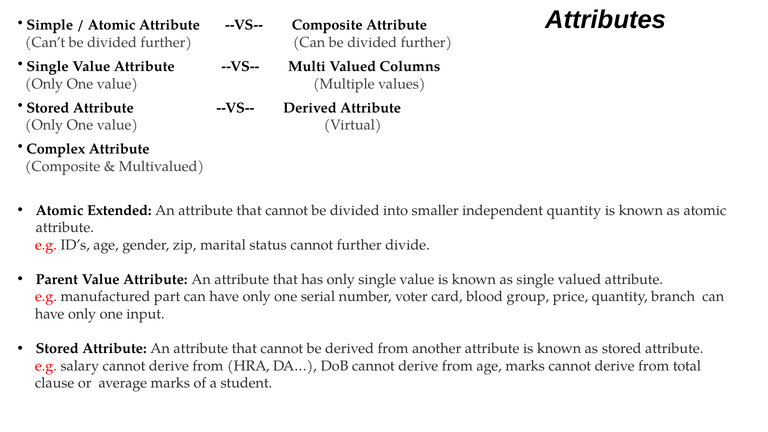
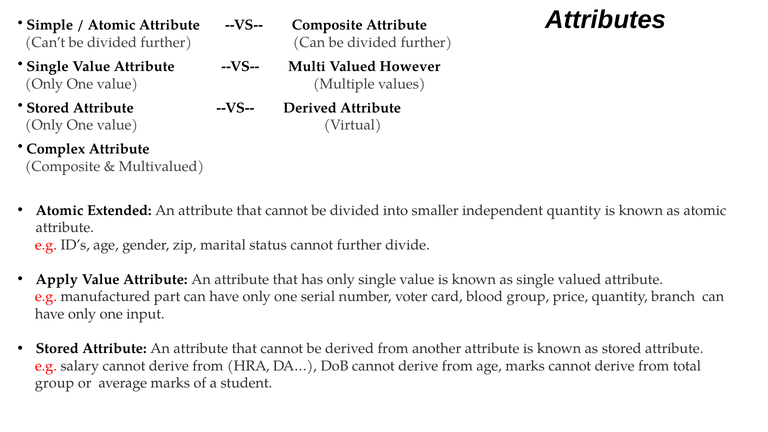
Columns: Columns -> However
Parent: Parent -> Apply
clause at (55, 383): clause -> group
